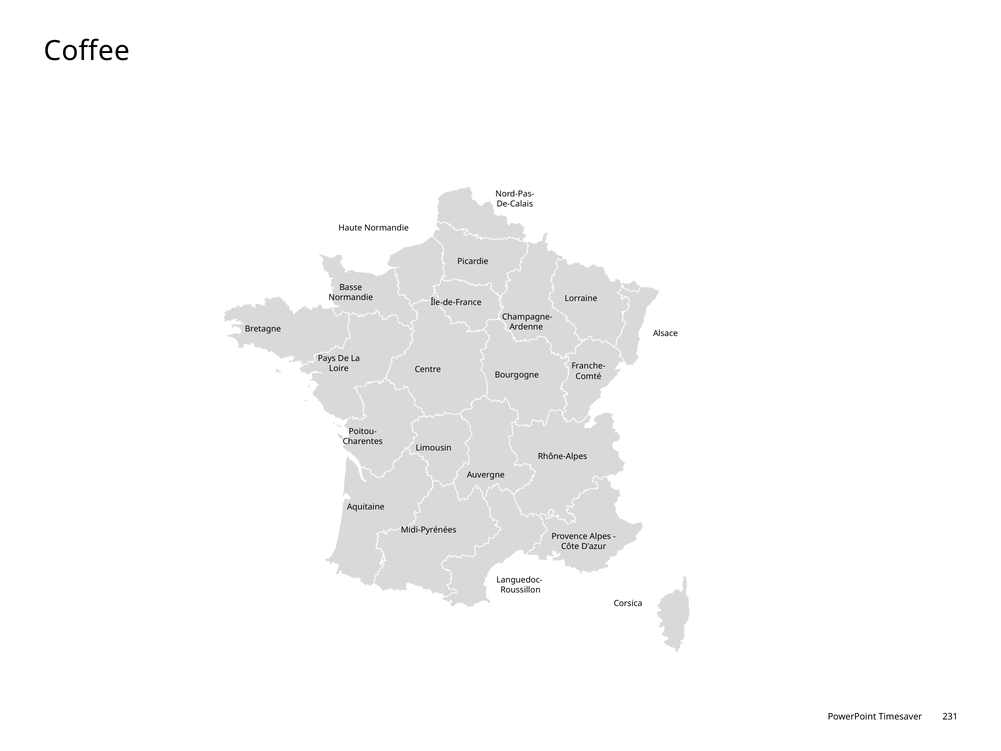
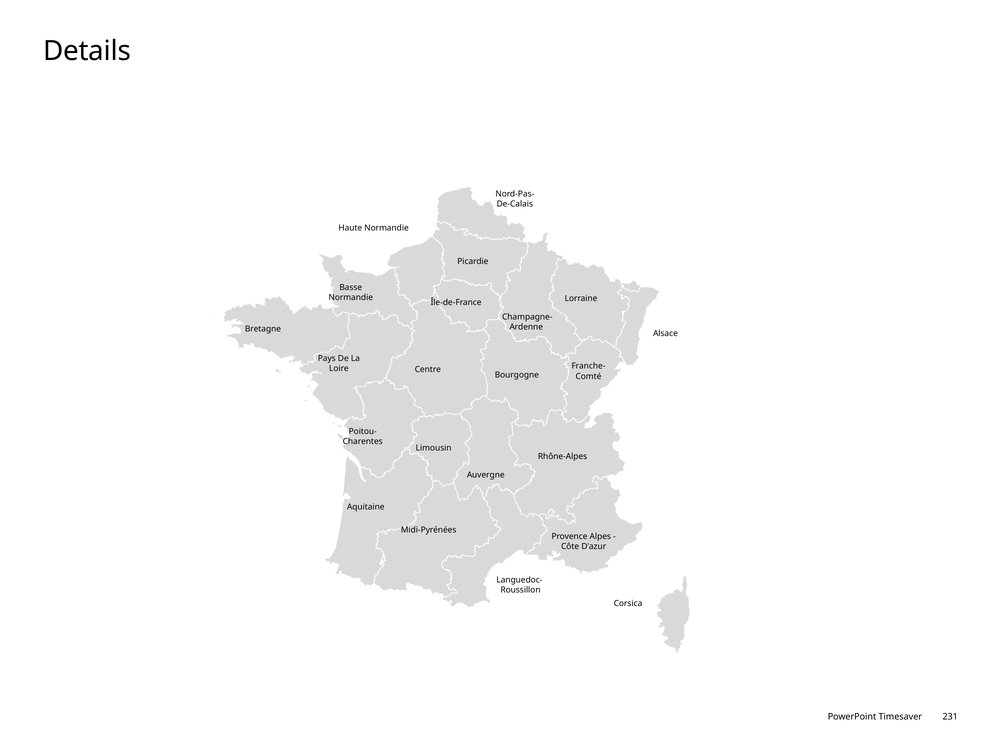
Coffee: Coffee -> Details
